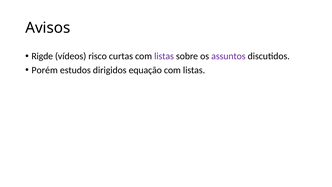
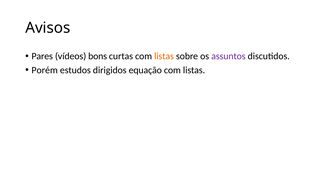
Rigde: Rigde -> Pares
risco: risco -> bons
listas at (164, 56) colour: purple -> orange
